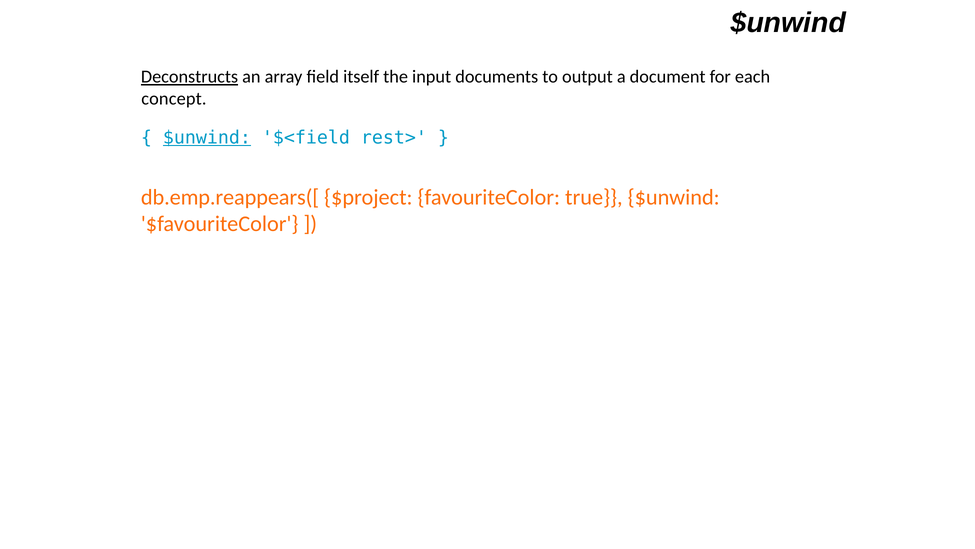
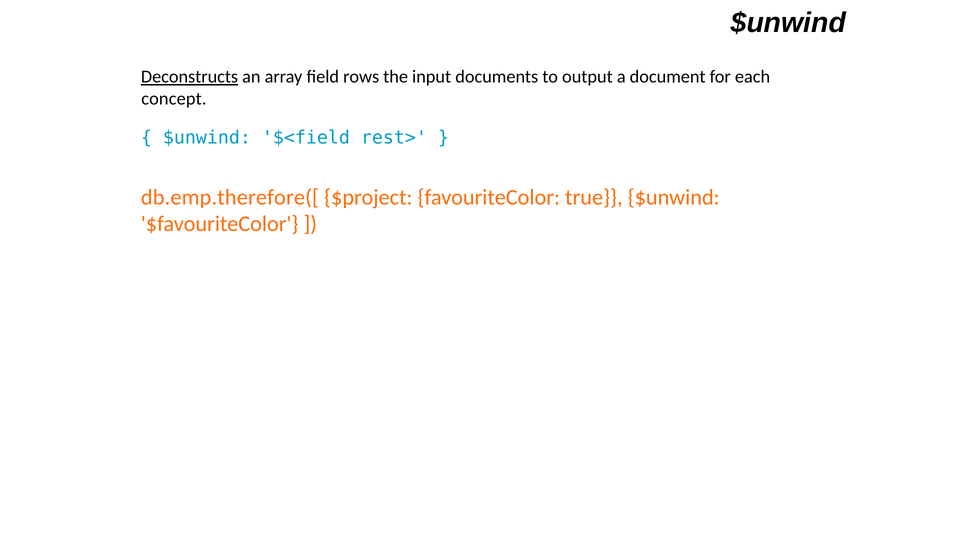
itself: itself -> rows
$unwind at (207, 138) underline: present -> none
db.emp.reappears([: db.emp.reappears([ -> db.emp.therefore([
